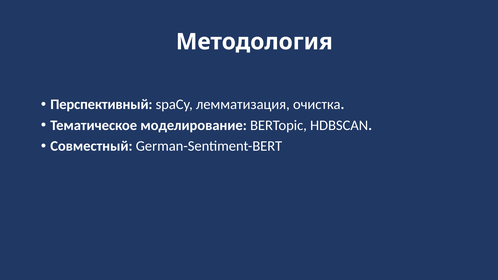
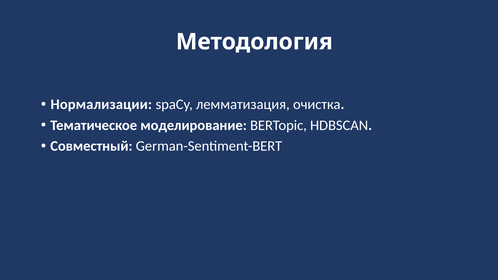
Перспективный: Перспективный -> Нормализации
